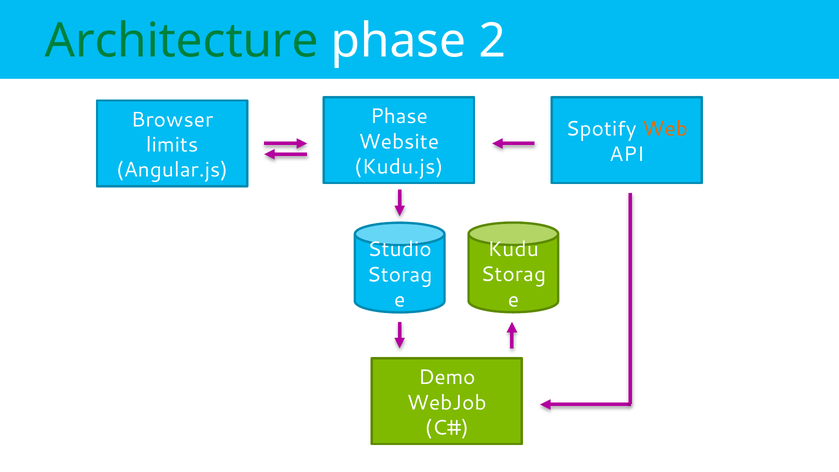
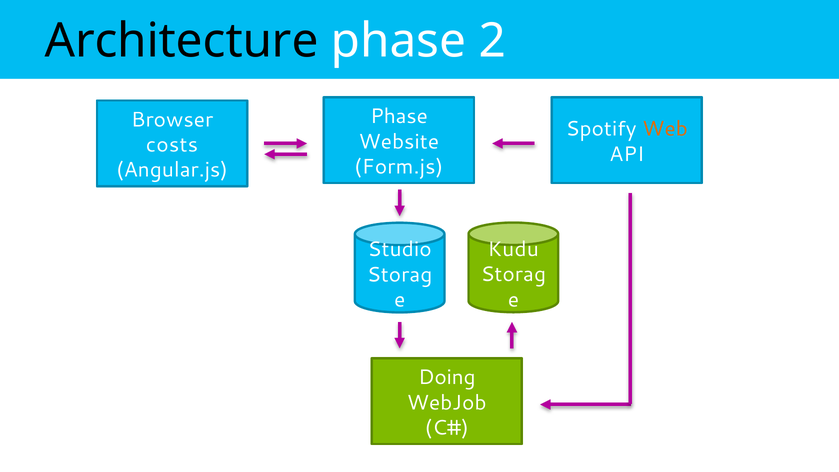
Architecture colour: green -> black
limits: limits -> costs
Kudu.js: Kudu.js -> Form.js
Demo: Demo -> Doing
